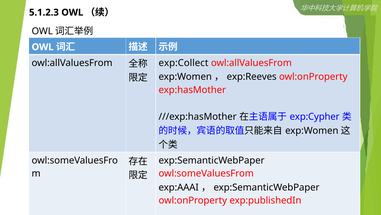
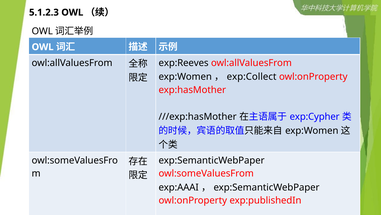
exp:Collect: exp:Collect -> exp:Reeves
exp:Reeves: exp:Reeves -> exp:Collect
